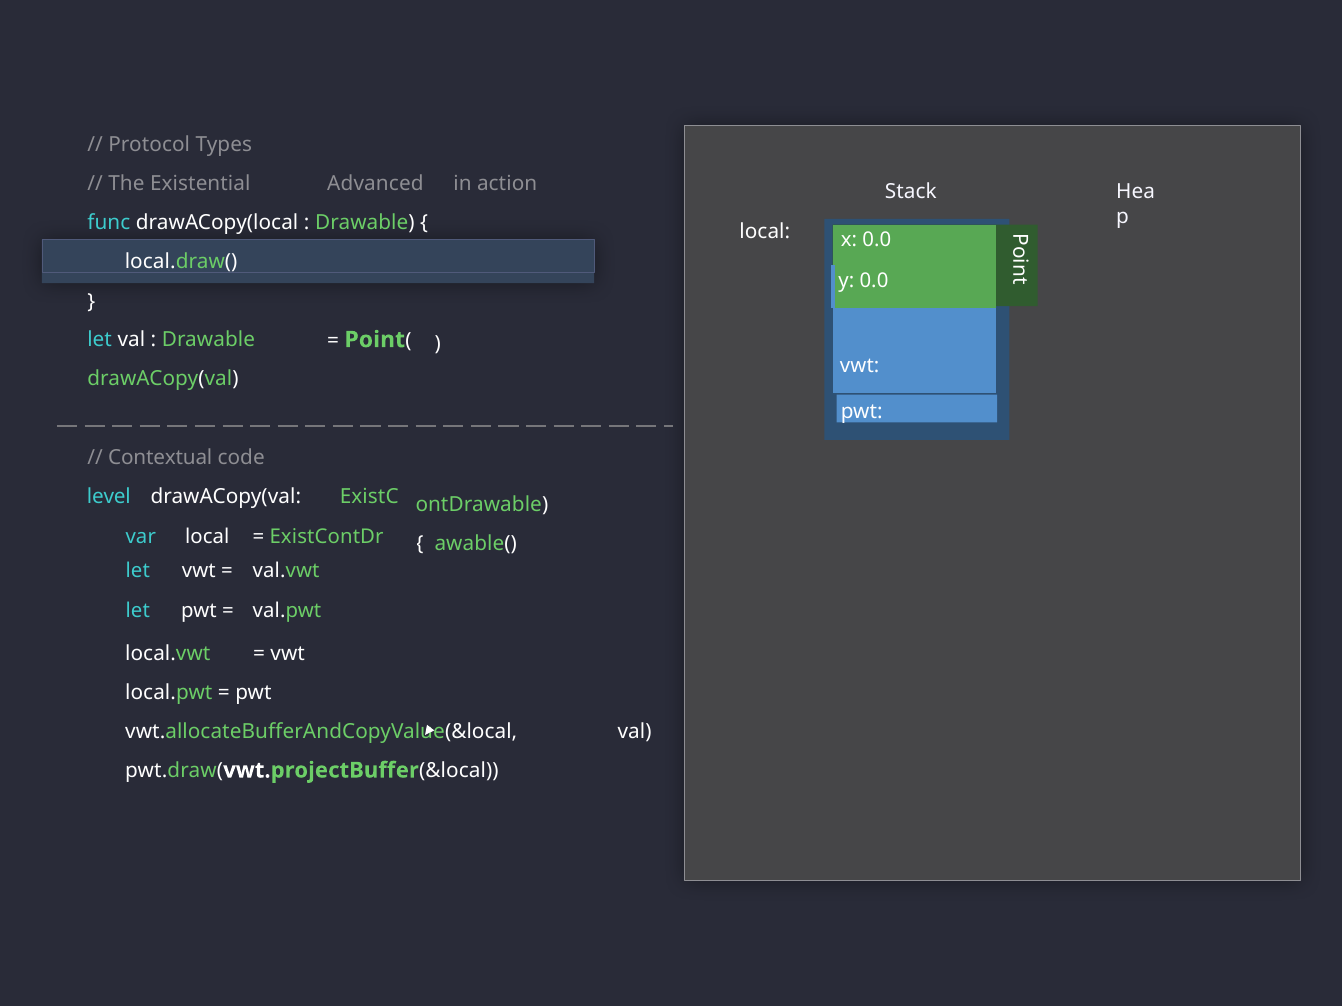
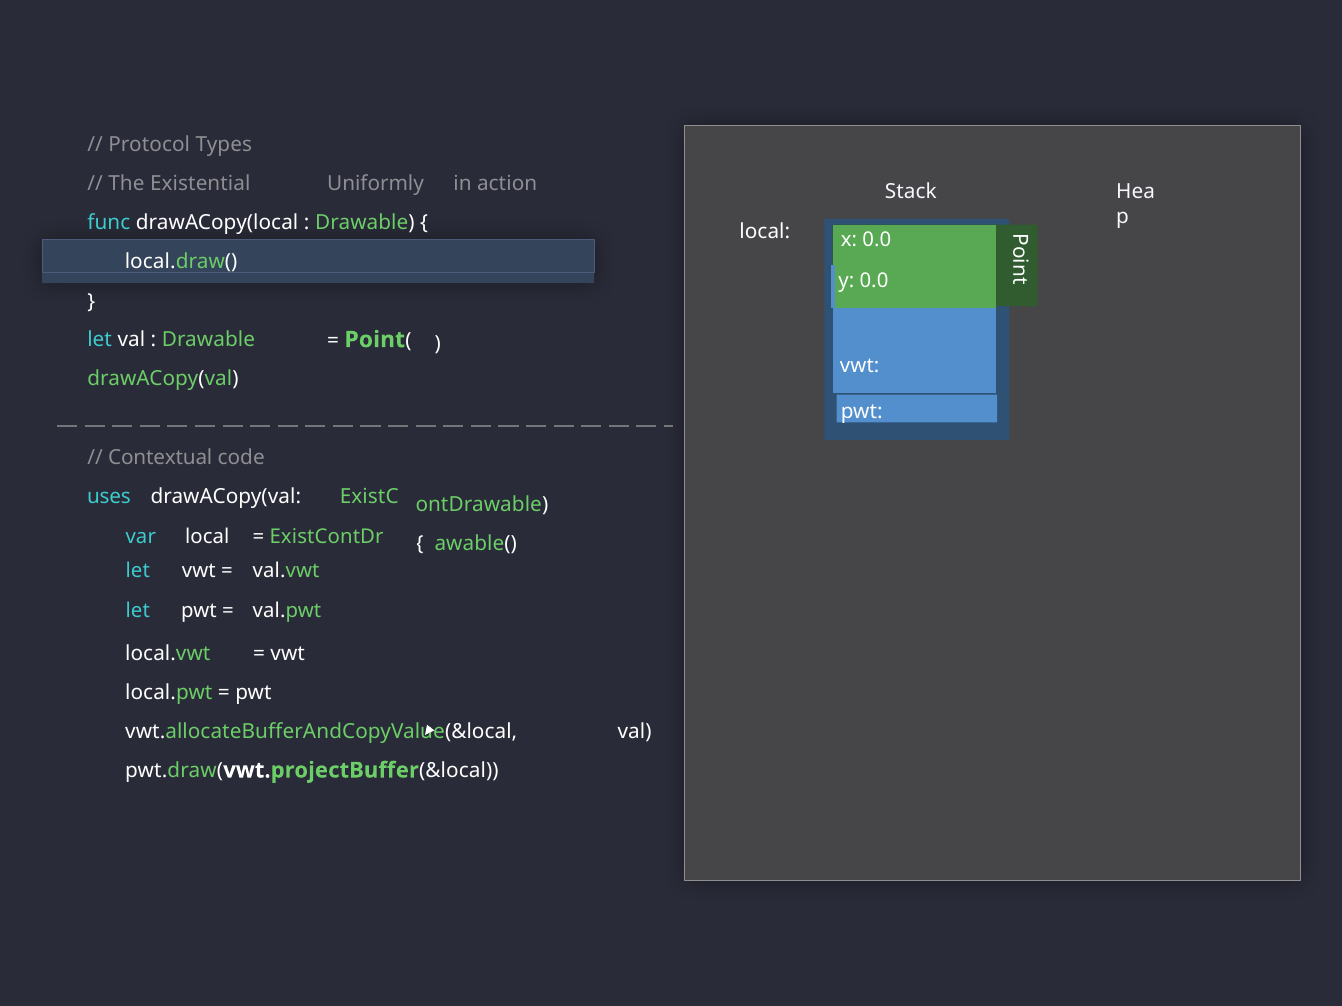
Advanced: Advanced -> Uniformly
level: level -> uses
